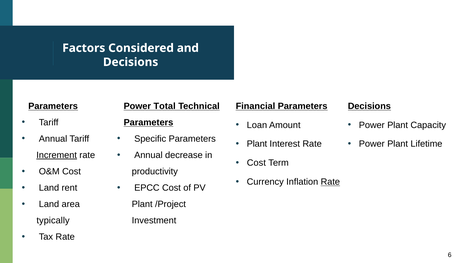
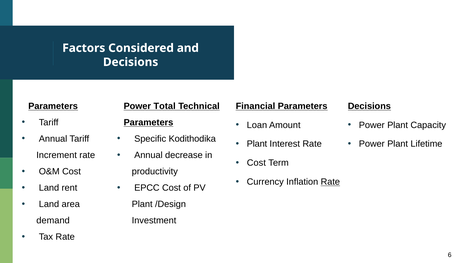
Specific Parameters: Parameters -> Kodithodika
Increment underline: present -> none
/Project: /Project -> /Design
typically: typically -> demand
